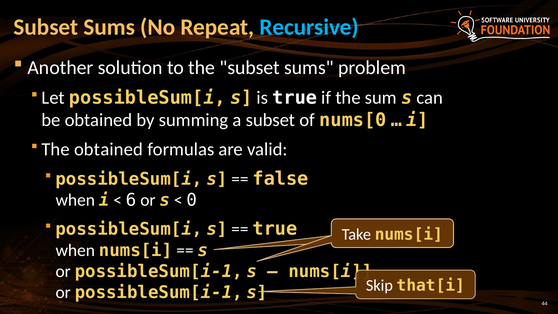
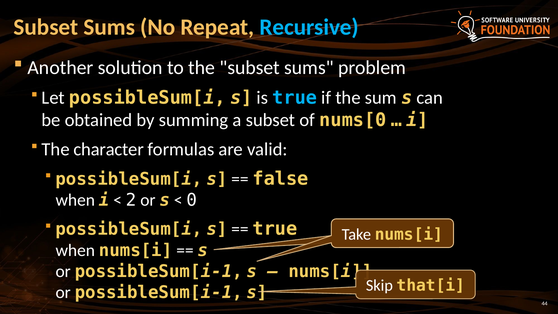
true at (295, 98) colour: white -> light blue
The obtained: obtained -> character
6: 6 -> 2
